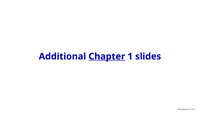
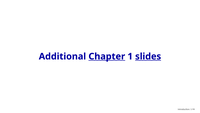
slides underline: none -> present
